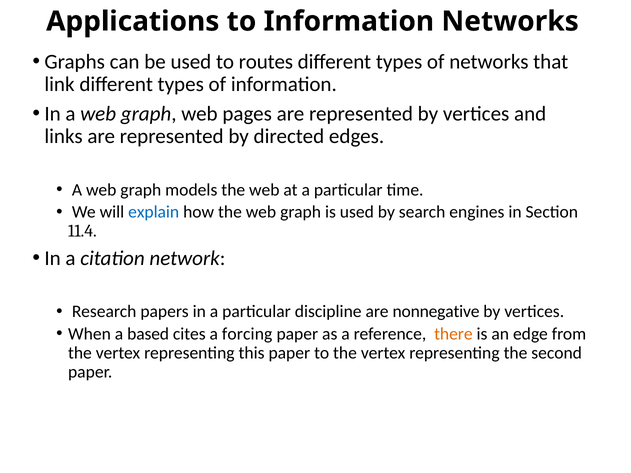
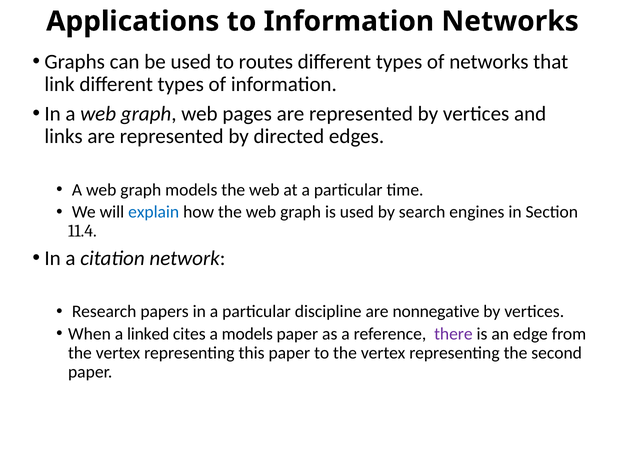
based: based -> linked
a forcing: forcing -> models
there colour: orange -> purple
